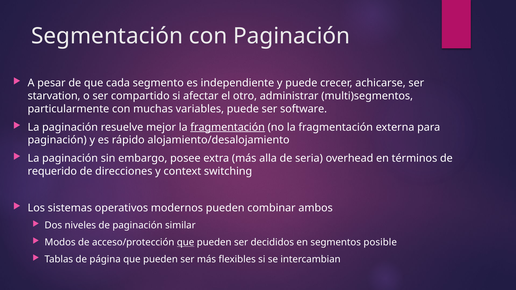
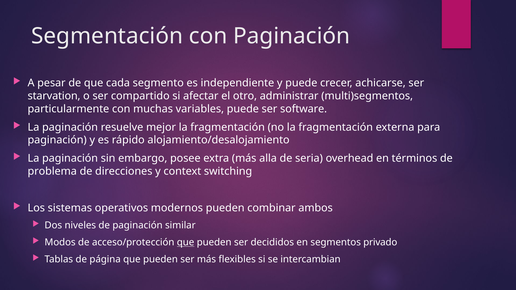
fragmentación at (228, 127) underline: present -> none
requerido: requerido -> problema
posible: posible -> privado
